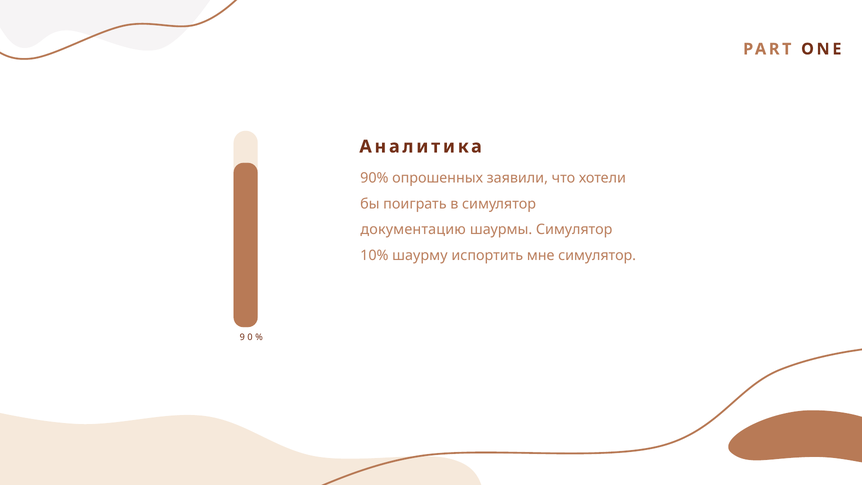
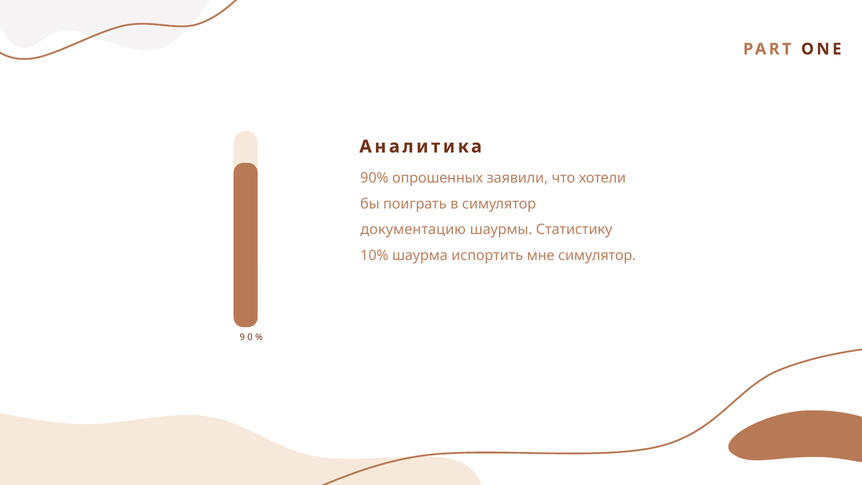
шаурмы Симулятор: Симулятор -> Статистику
шаурму: шаурму -> шаурма
